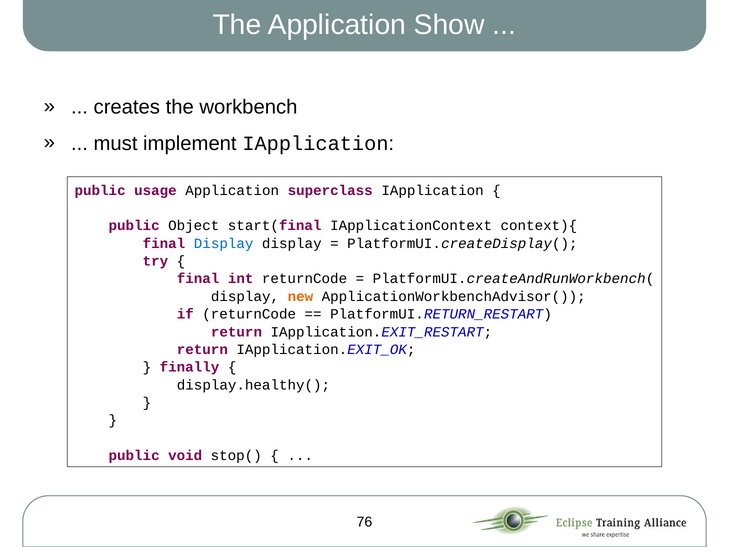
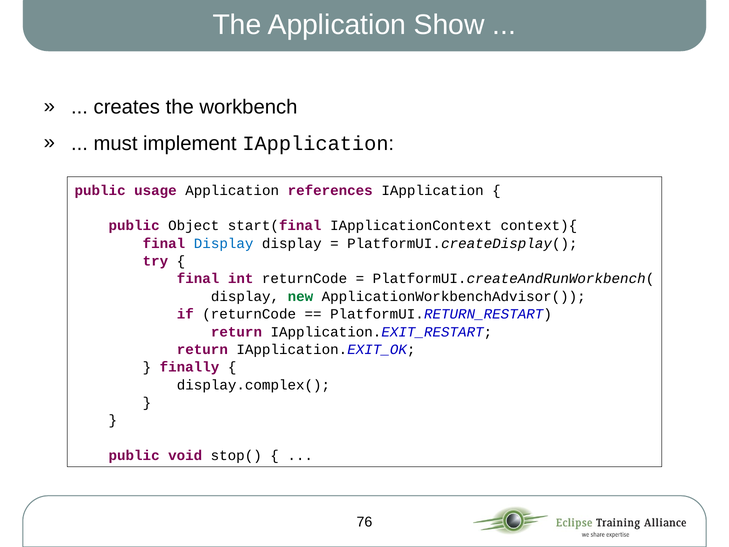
superclass: superclass -> references
new colour: orange -> green
display.healthy(: display.healthy( -> display.complex(
